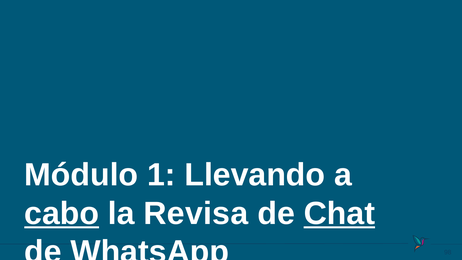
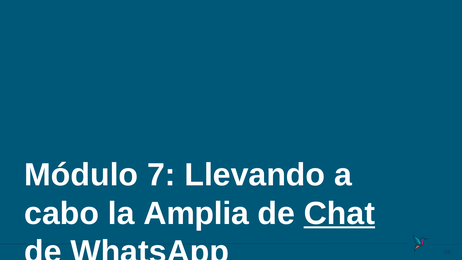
1: 1 -> 7
cabo underline: present -> none
Revisa: Revisa -> Amplia
